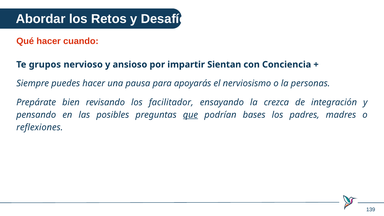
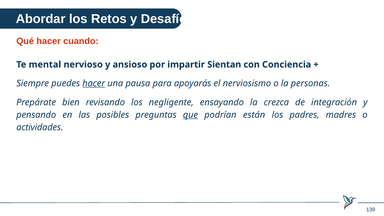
grupos: grupos -> mental
hacer at (94, 83) underline: none -> present
facilitador: facilitador -> negligente
bases: bases -> están
reflexiones: reflexiones -> actividades
